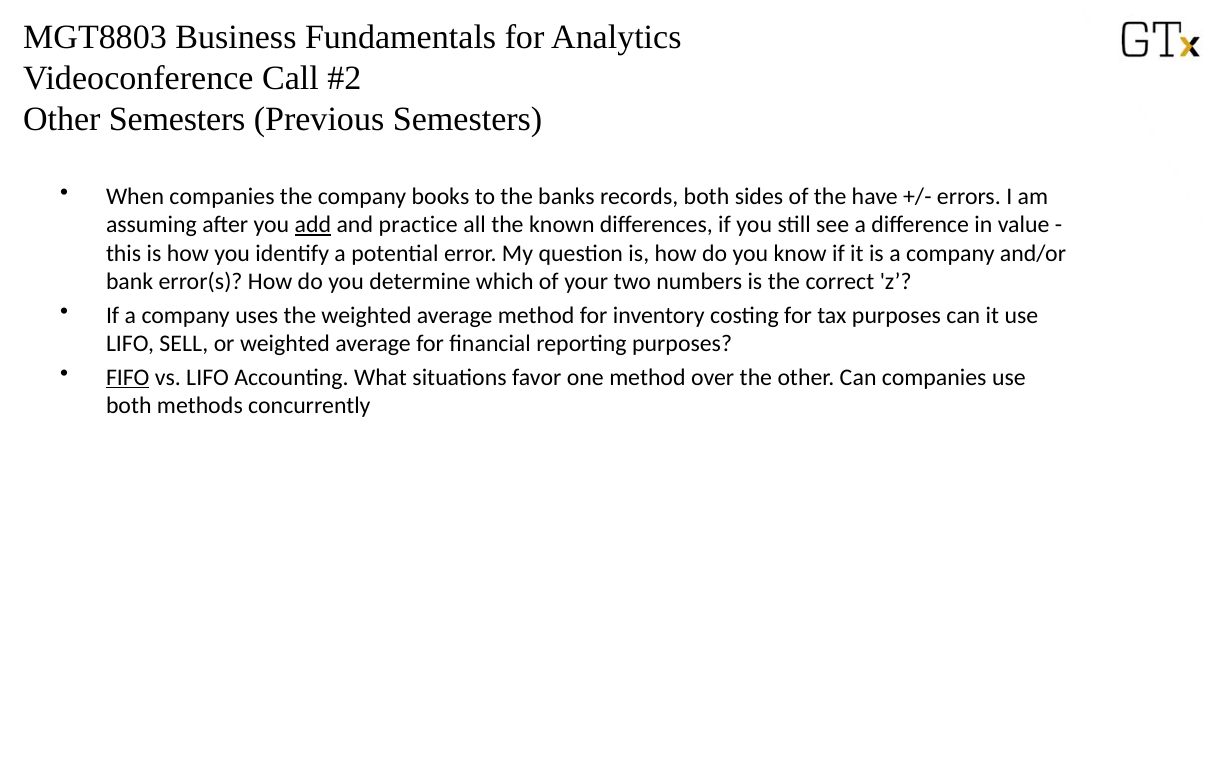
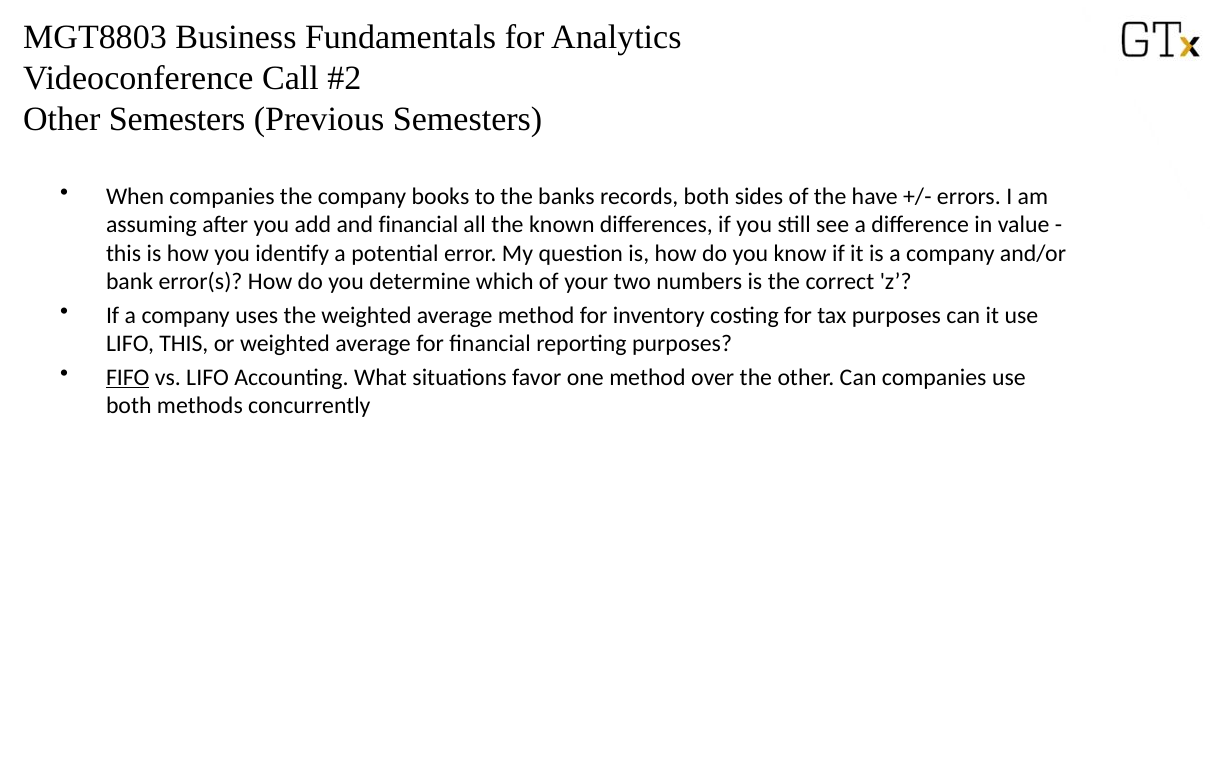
add underline: present -> none
and practice: practice -> financial
LIFO SELL: SELL -> THIS
